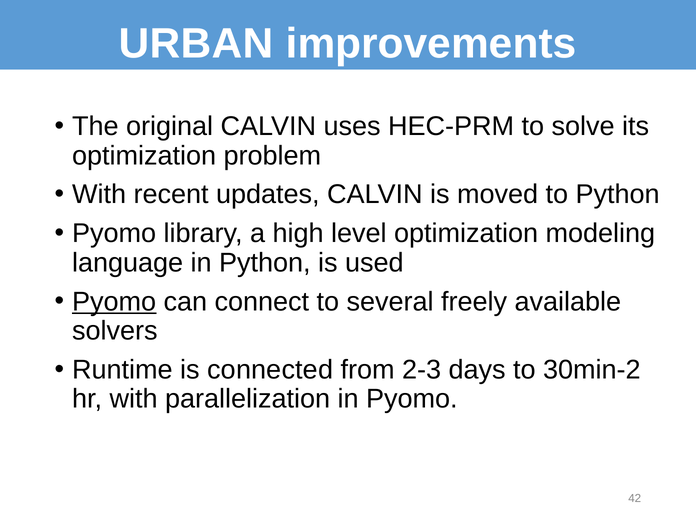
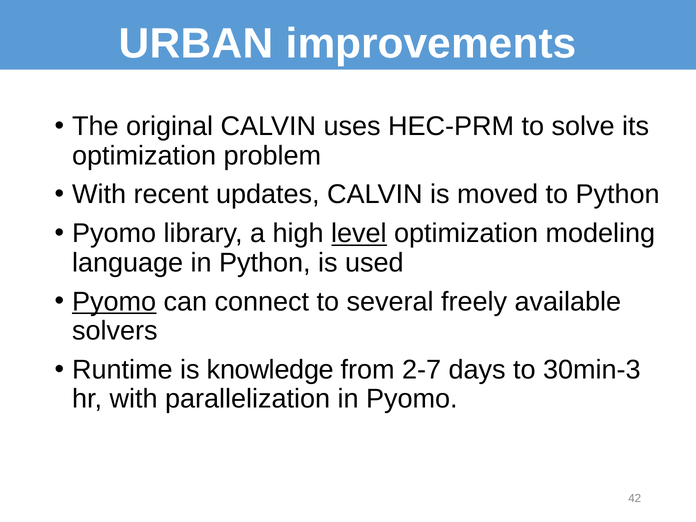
level underline: none -> present
connected: connected -> knowledge
2-3: 2-3 -> 2-7
30min-2: 30min-2 -> 30min-3
